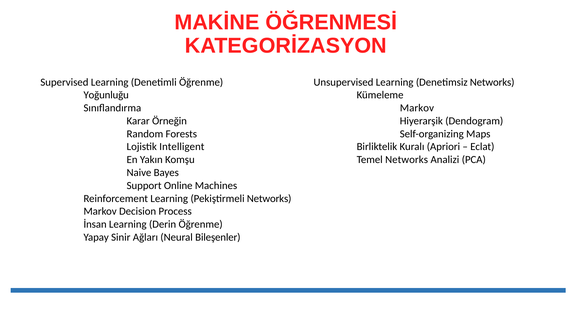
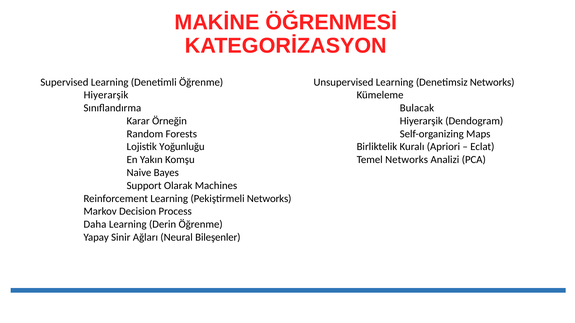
Yoğunluğu at (106, 95): Yoğunluğu -> Hiyerarşik
Markov at (417, 108): Markov -> Bulacak
Intelligent: Intelligent -> Yoğunluğu
Online: Online -> Olarak
İnsan: İnsan -> Daha
